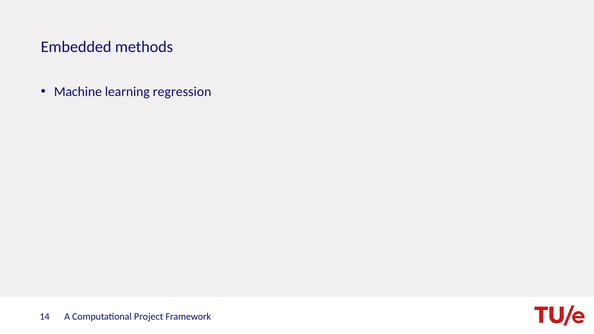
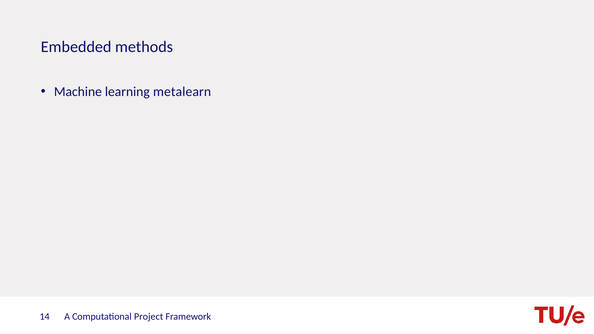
regression: regression -> metalearn
